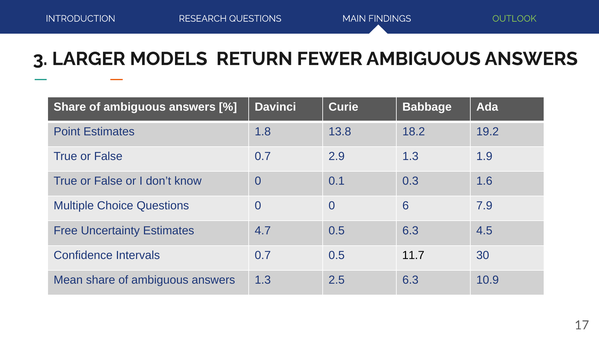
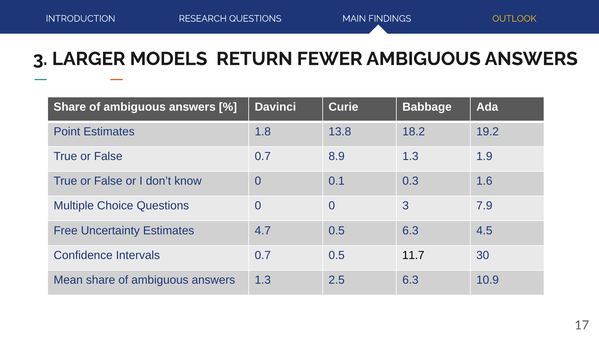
OUTLOOK colour: light green -> yellow
2.9: 2.9 -> 8.9
0 6: 6 -> 3
